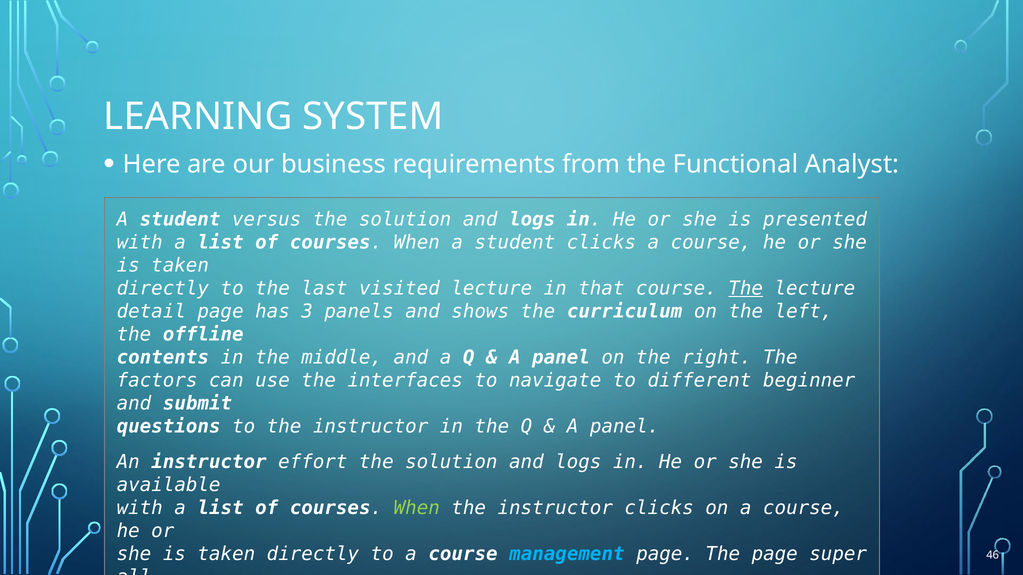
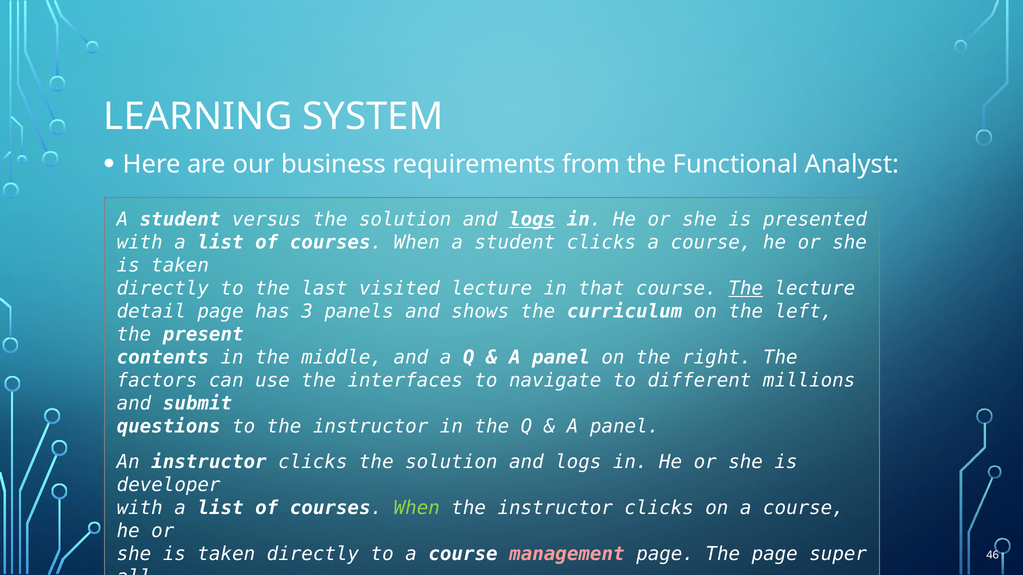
logs at (532, 219) underline: none -> present
offline: offline -> present
beginner: beginner -> millions
An instructor effort: effort -> clicks
available: available -> developer
management colour: light blue -> pink
